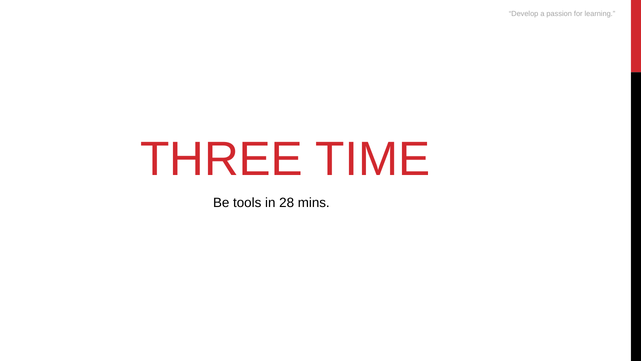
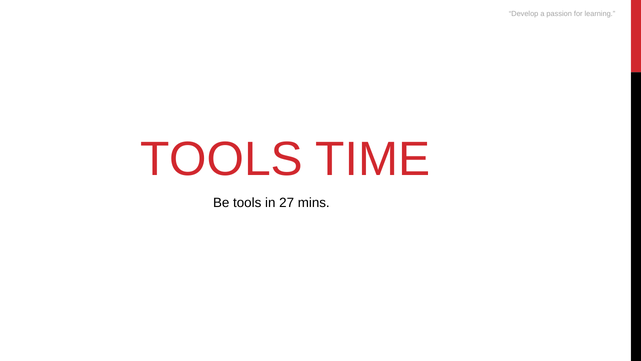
THREE at (222, 159): THREE -> TOOLS
28: 28 -> 27
